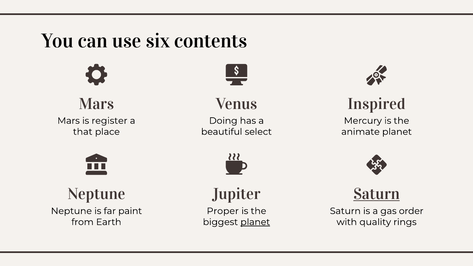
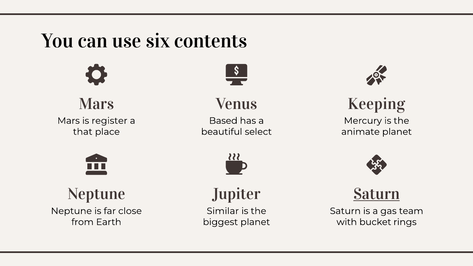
Inspired: Inspired -> Keeping
Doing: Doing -> Based
paint: paint -> close
Proper: Proper -> Similar
order: order -> team
planet at (255, 222) underline: present -> none
quality: quality -> bucket
